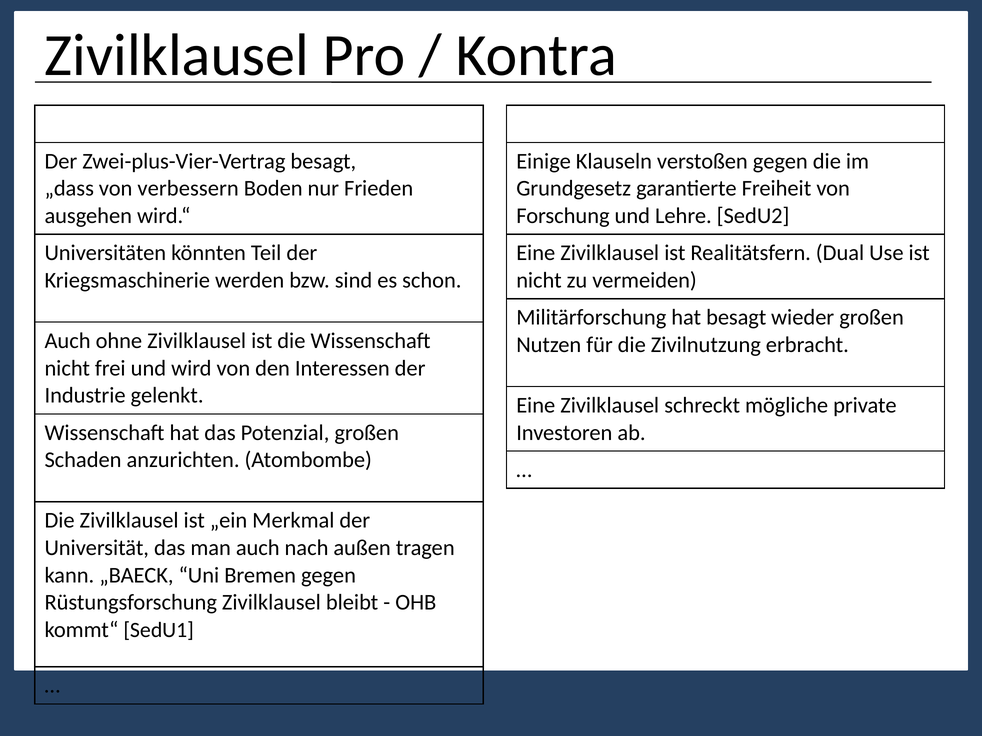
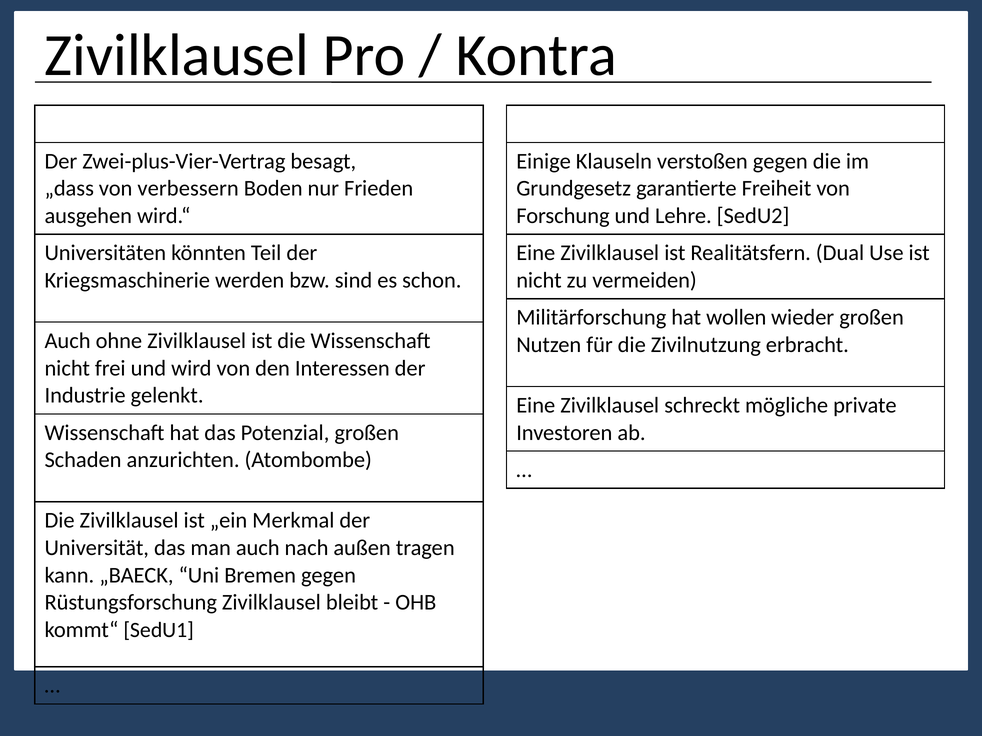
hat besagt: besagt -> wollen
